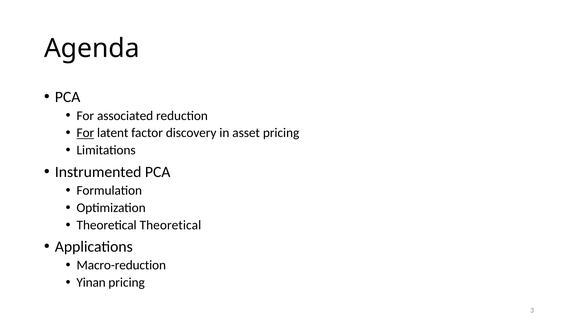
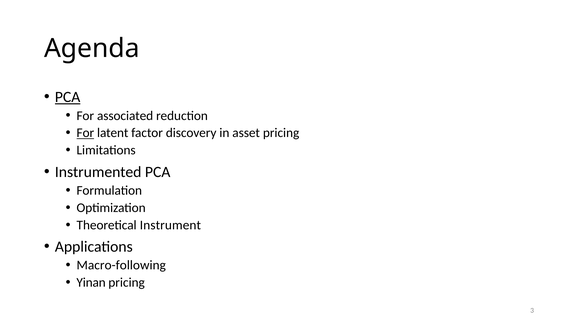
PCA at (68, 97) underline: none -> present
Theoretical Theoretical: Theoretical -> Instrument
Macro-reduction: Macro-reduction -> Macro-following
